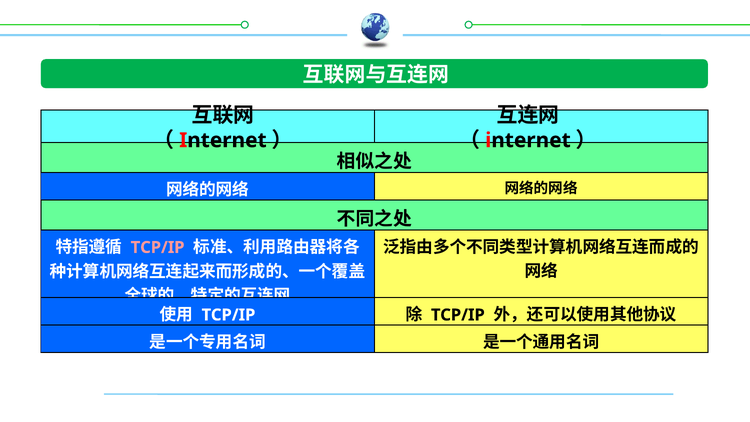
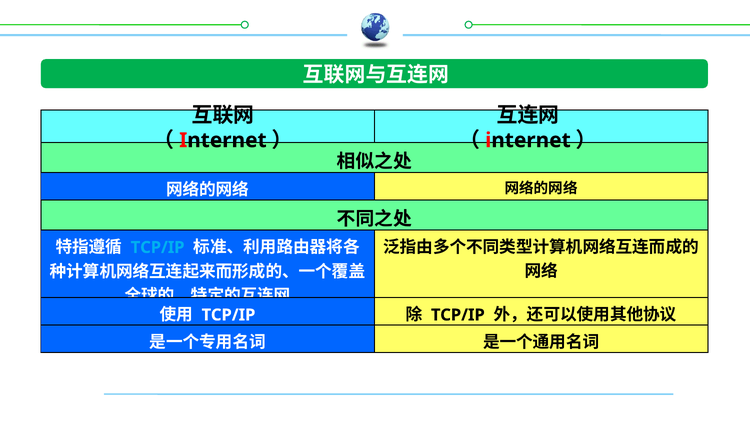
TCP/IP at (158, 247) colour: pink -> light blue
